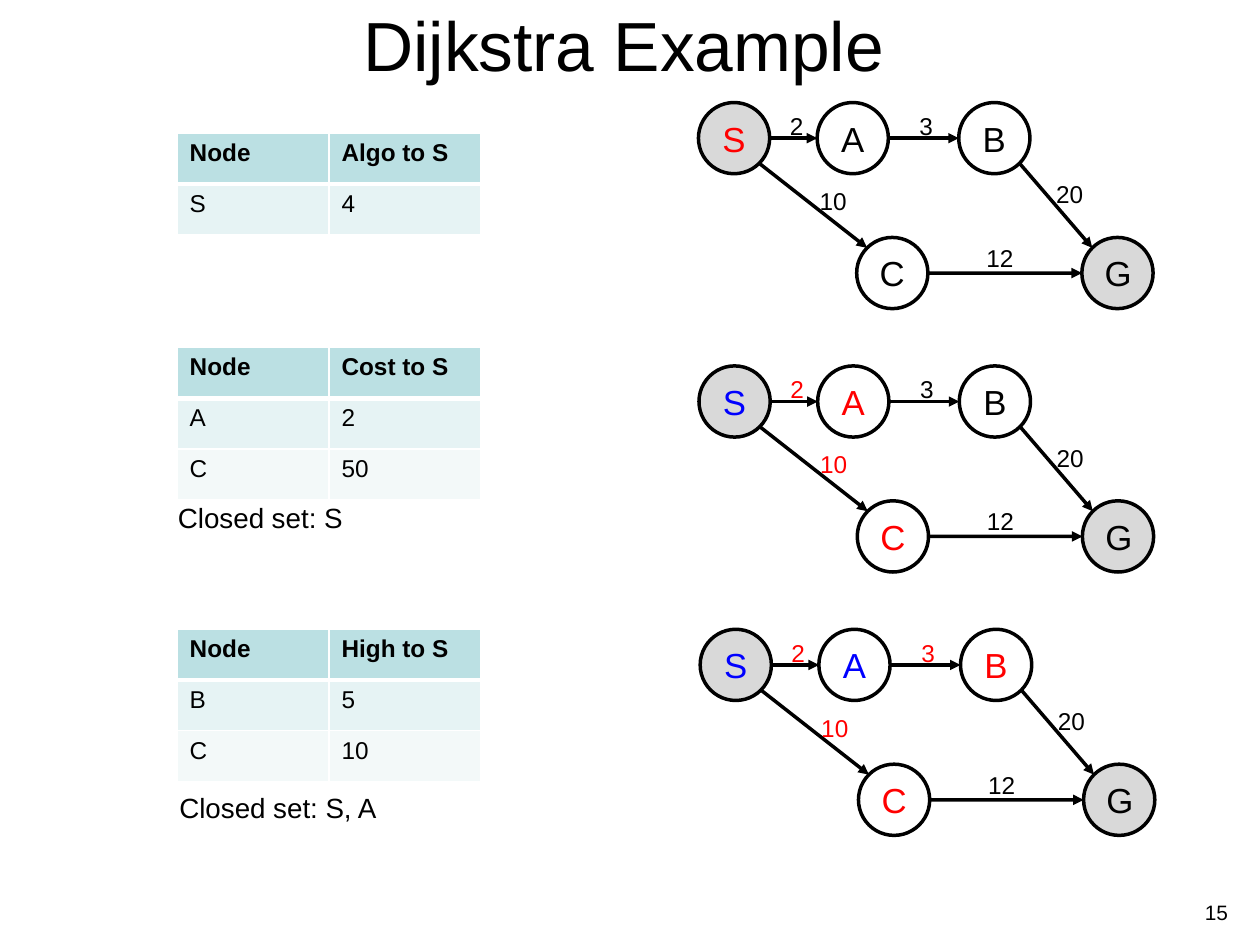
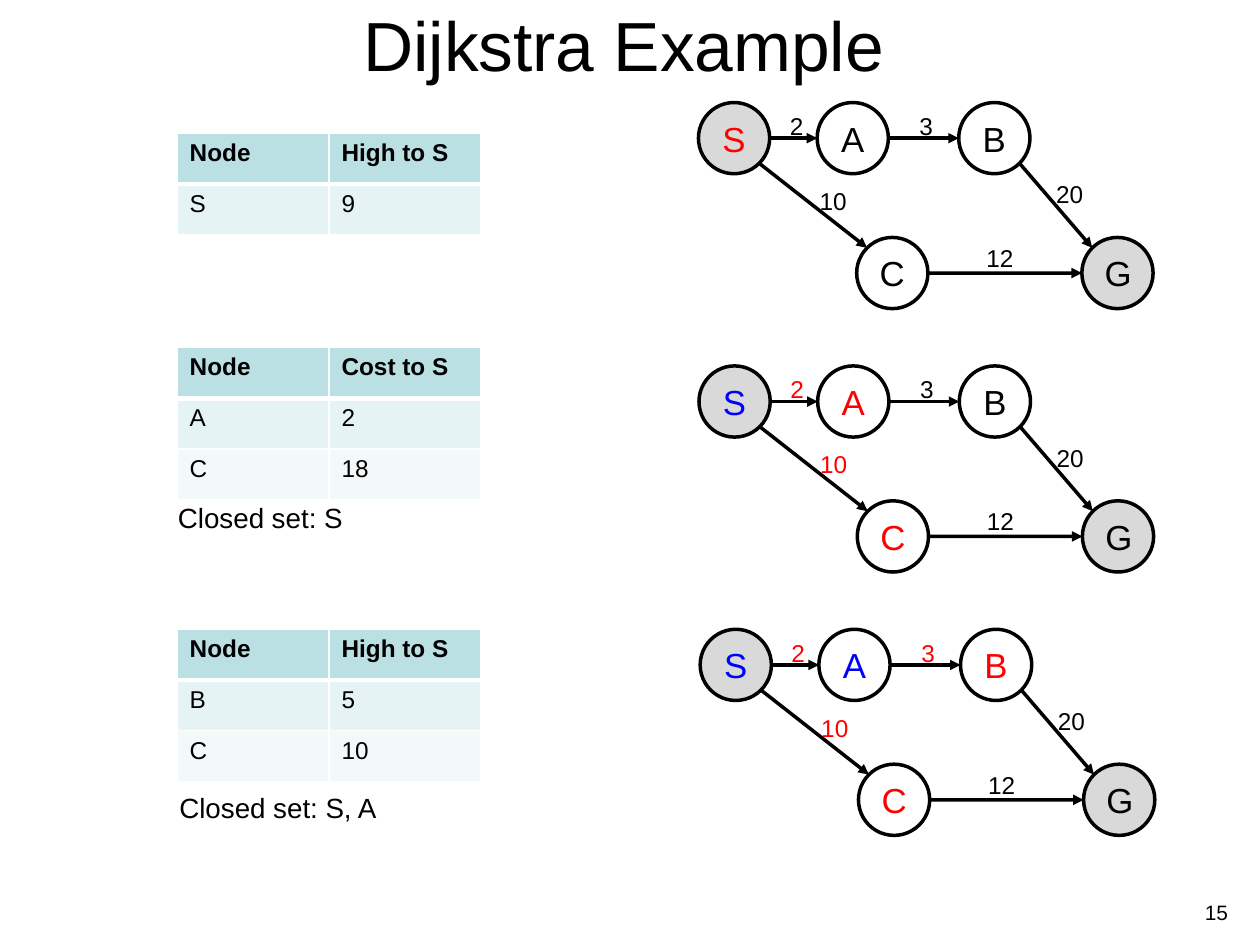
Algo at (369, 154): Algo -> High
4: 4 -> 9
50: 50 -> 18
